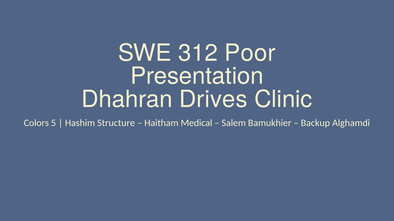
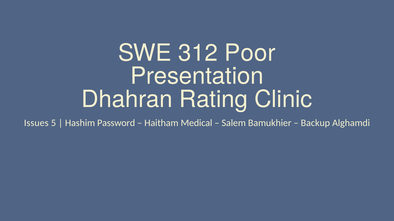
Drives: Drives -> Rating
Colors: Colors -> Issues
Structure: Structure -> Password
